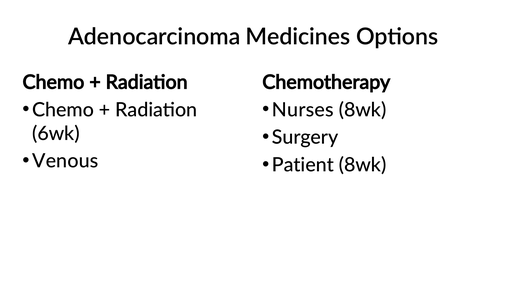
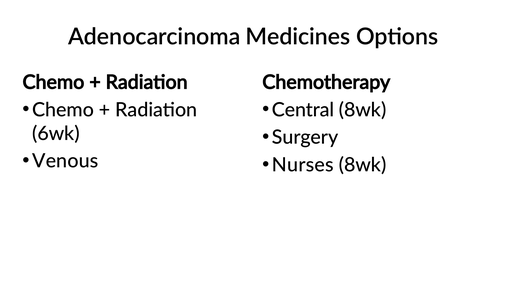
Nurses: Nurses -> Central
Patient: Patient -> Nurses
